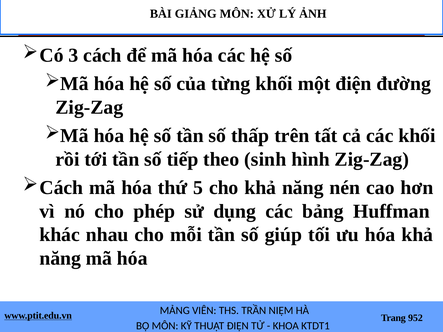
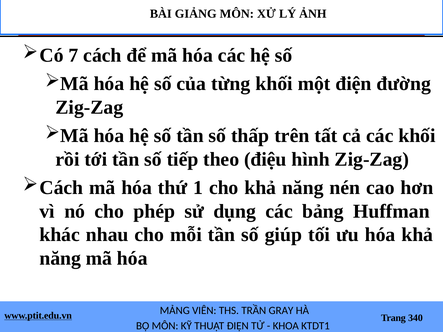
3: 3 -> 7
sinh: sinh -> điệu
5: 5 -> 1
NIỆM: NIỆM -> GRAY
952: 952 -> 340
